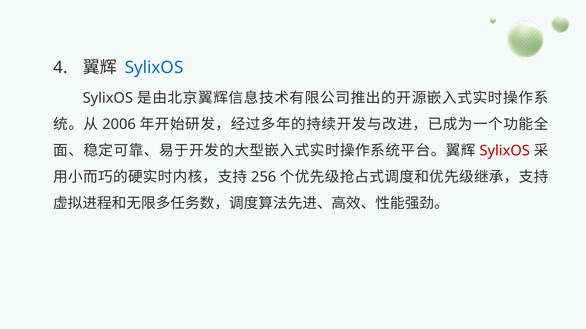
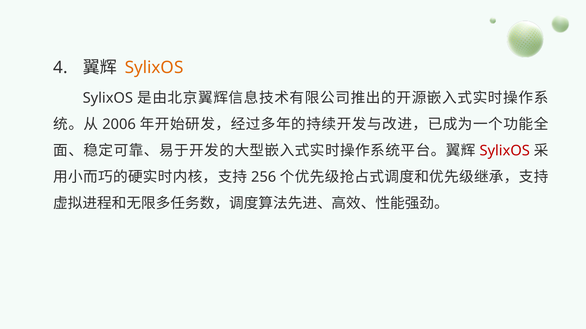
SylixOS at (154, 68) colour: blue -> orange
